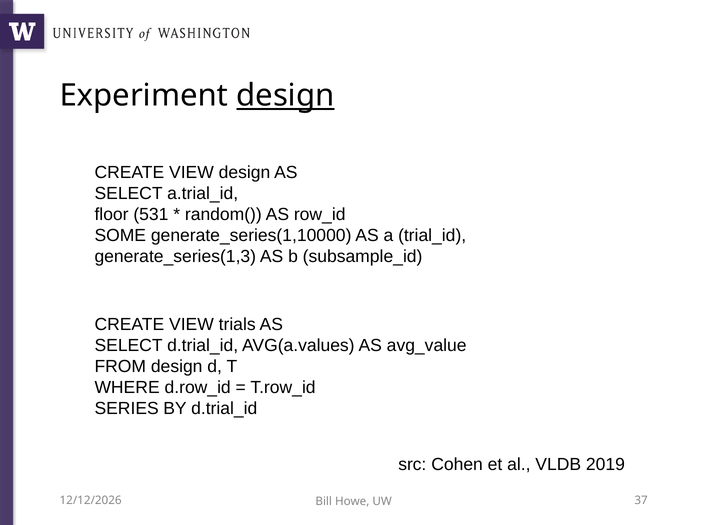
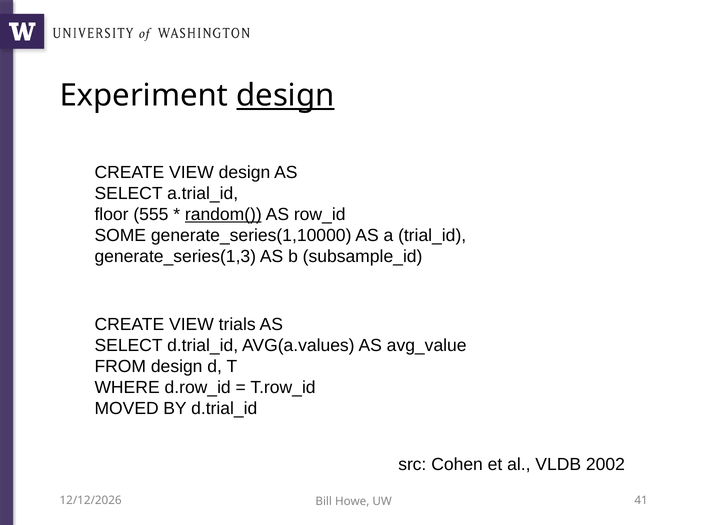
531: 531 -> 555
random( underline: none -> present
SERIES: SERIES -> MOVED
2019: 2019 -> 2002
37: 37 -> 41
